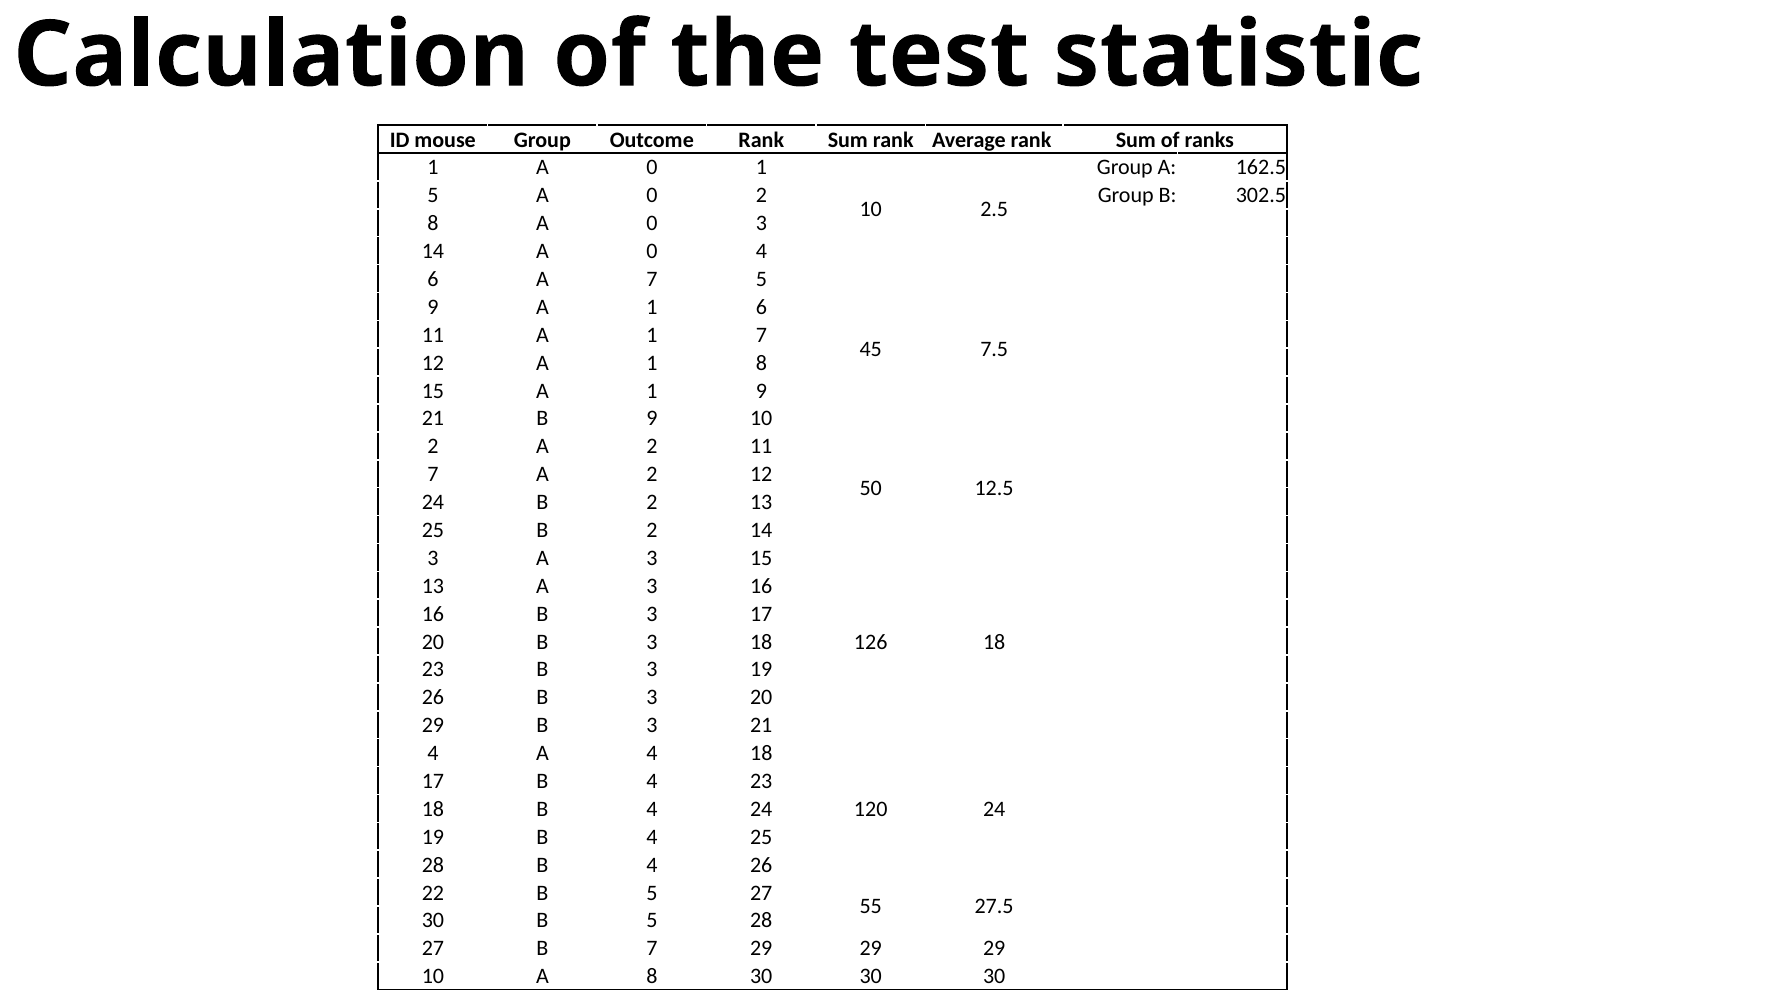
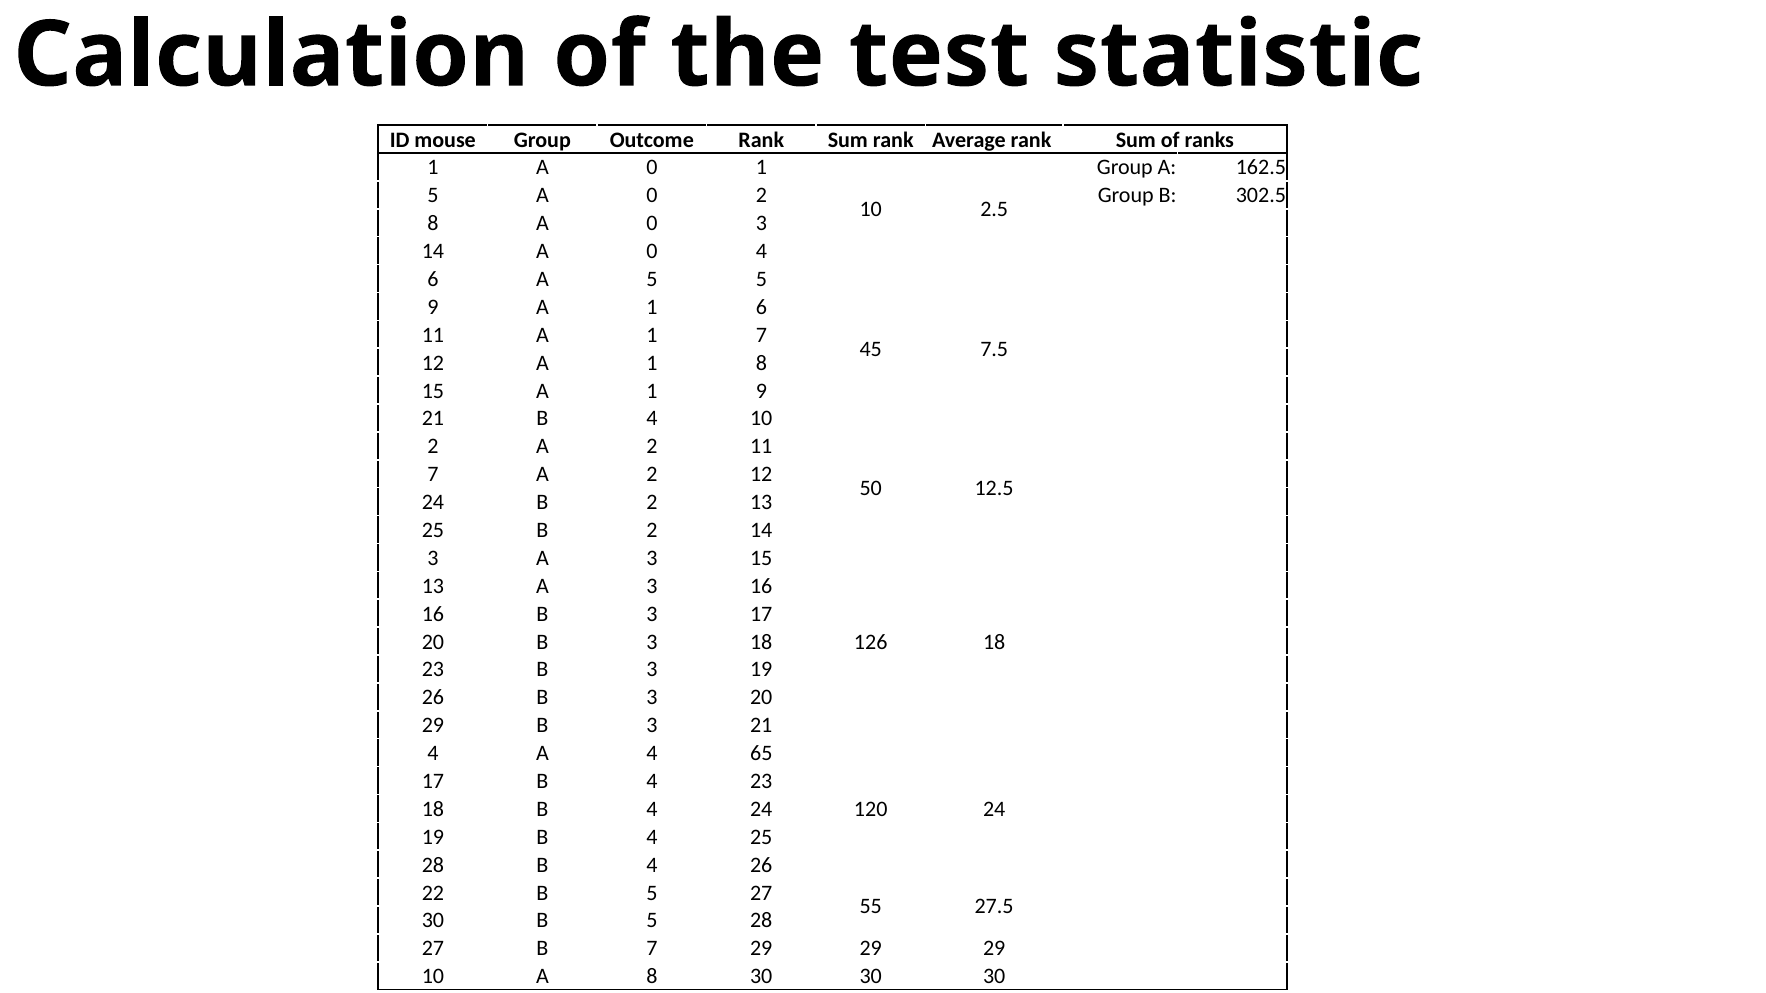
A 7: 7 -> 5
21 B 9: 9 -> 4
4 18: 18 -> 65
